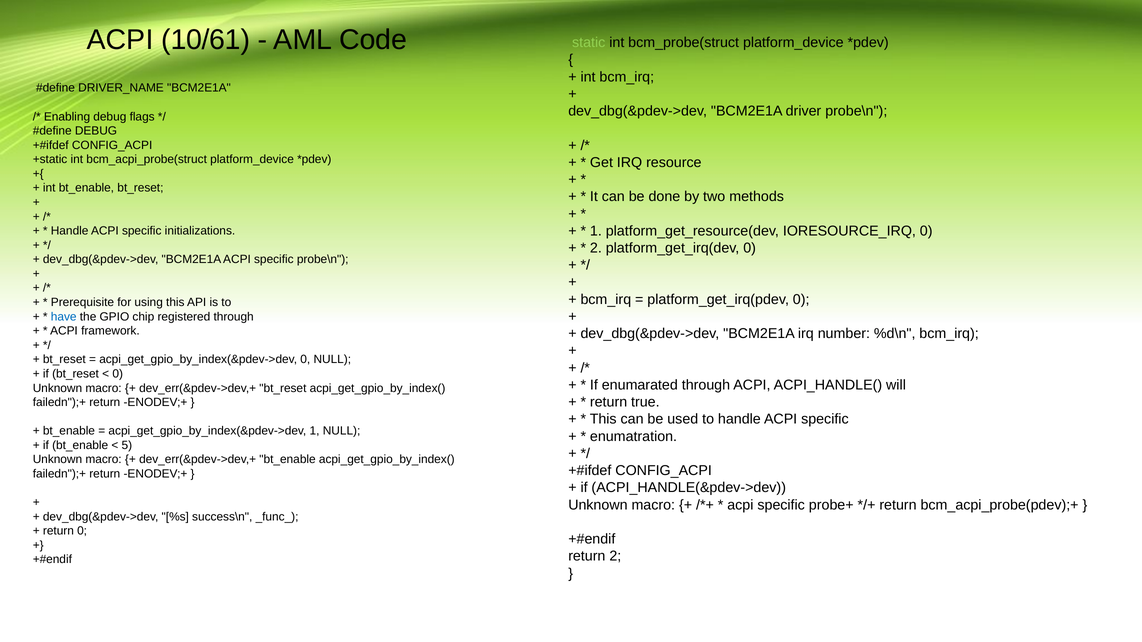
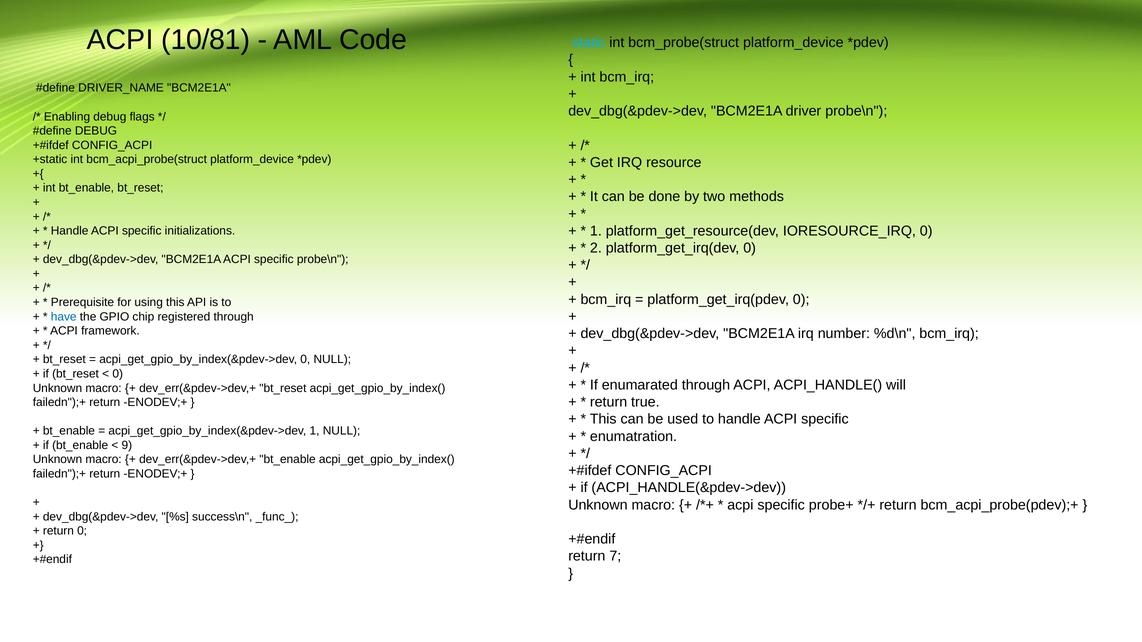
10/61: 10/61 -> 10/81
static colour: light green -> light blue
5: 5 -> 9
return 2: 2 -> 7
